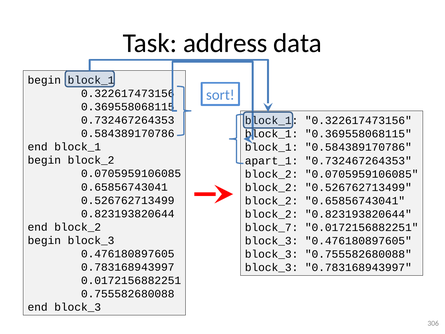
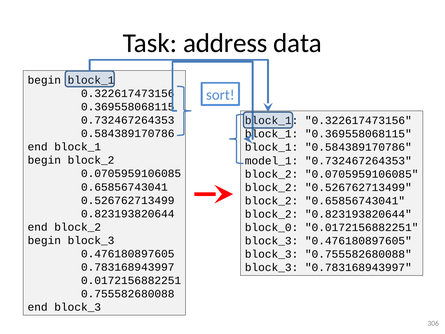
apart_1: apart_1 -> model_1
block_7: block_7 -> block_0
